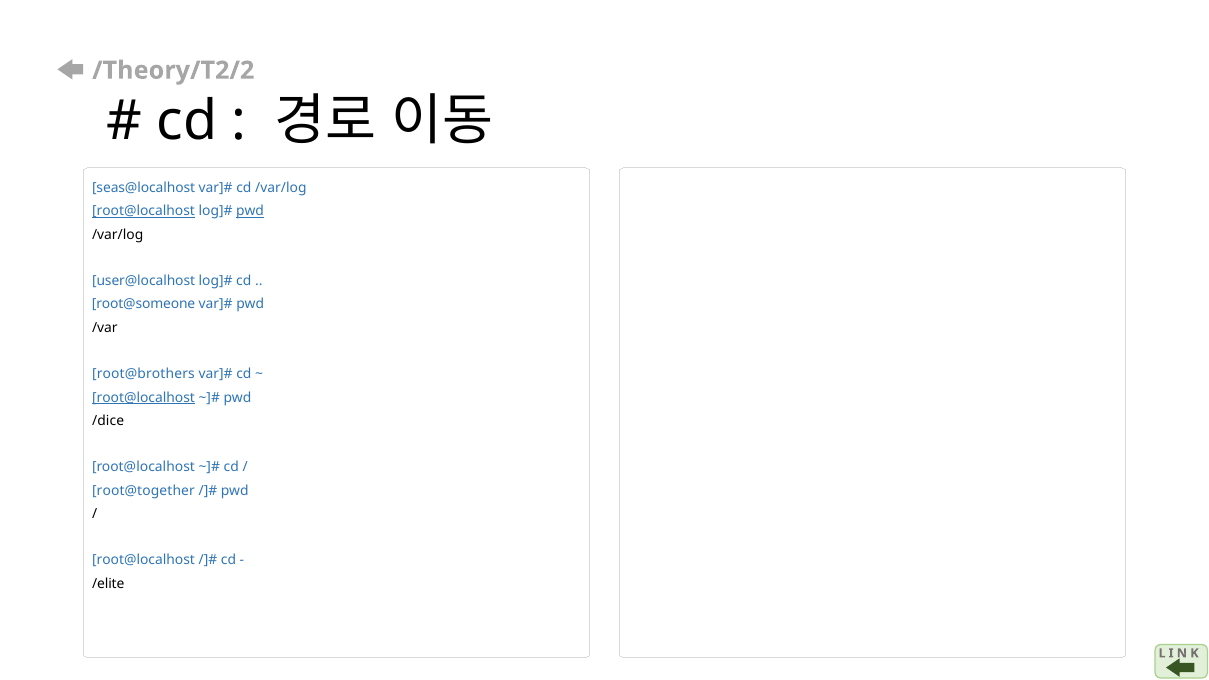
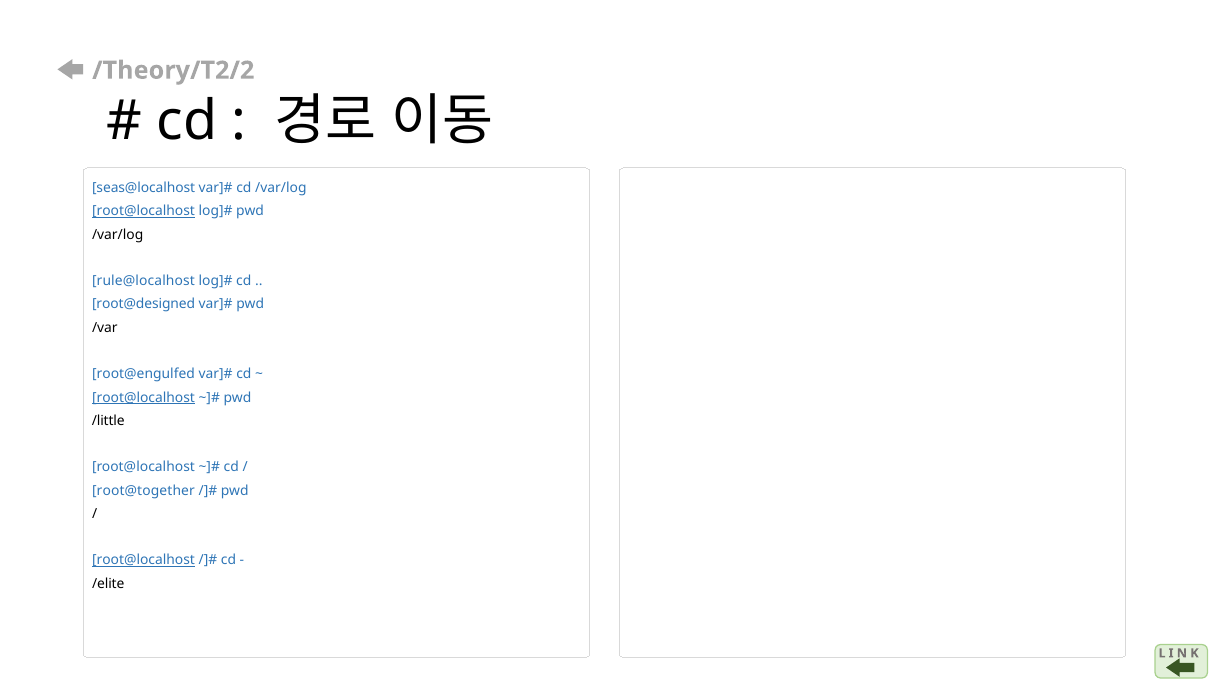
pwd at (250, 211) underline: present -> none
user@localhost: user@localhost -> rule@localhost
root@someone: root@someone -> root@designed
root@brothers: root@brothers -> root@engulfed
/dice: /dice -> /little
root@localhost at (144, 560) underline: none -> present
